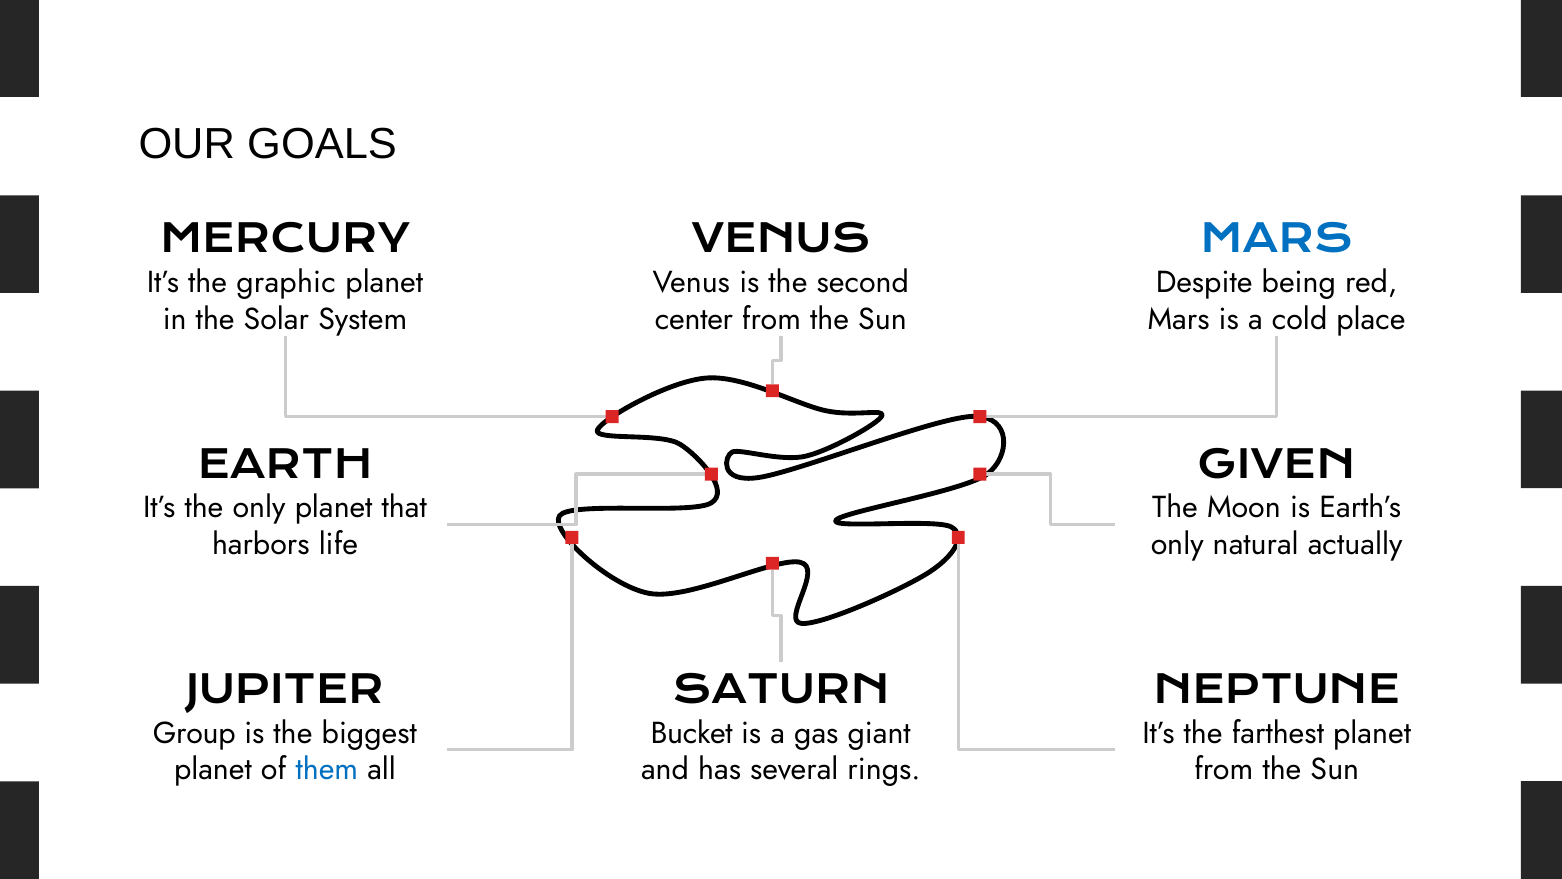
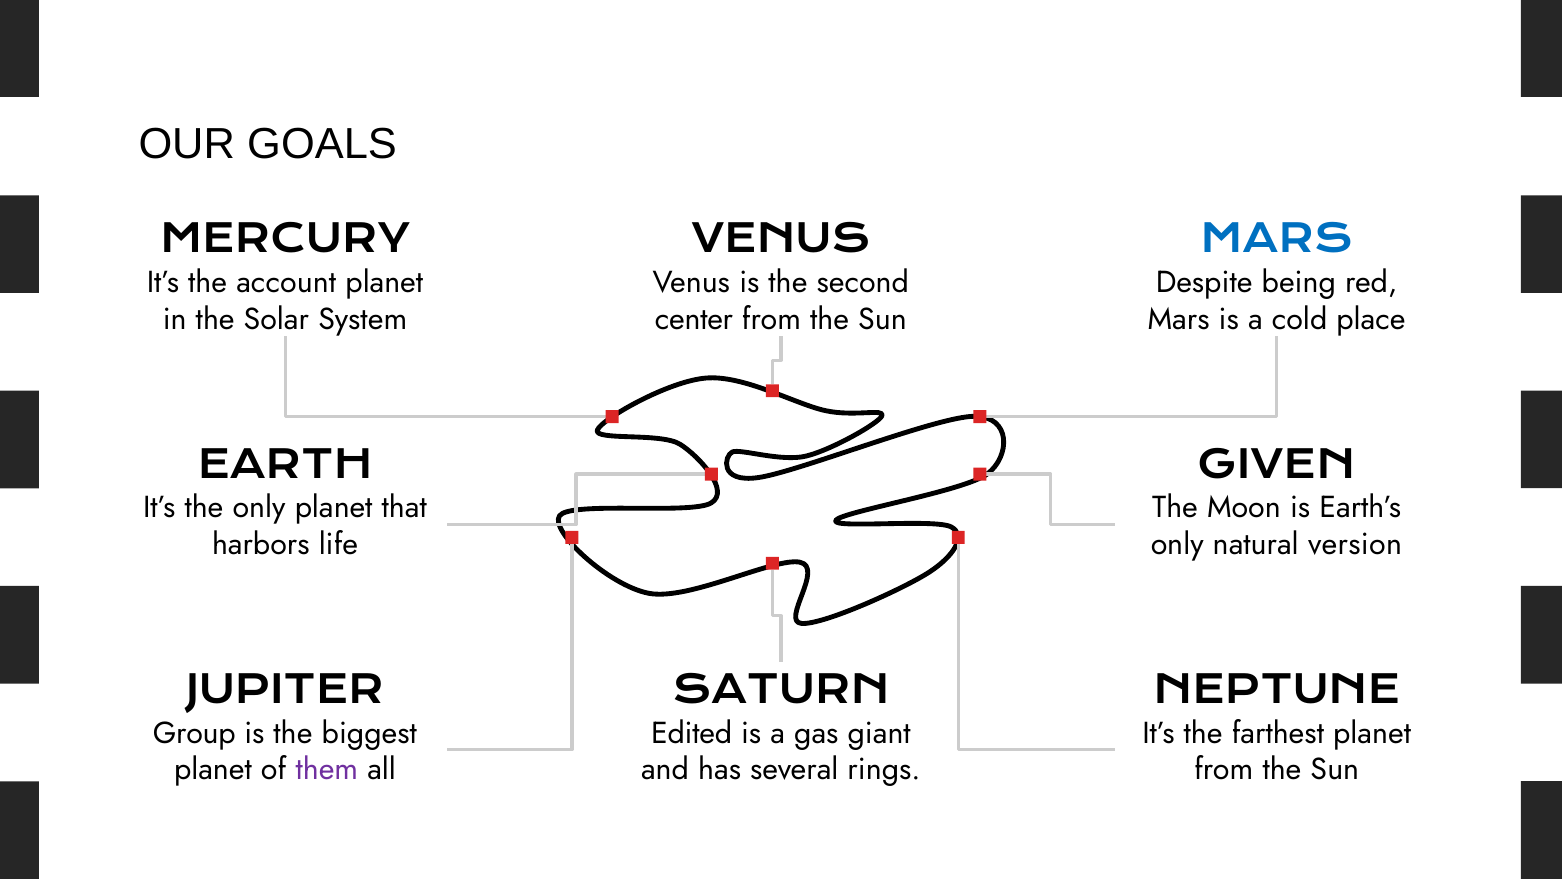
graphic: graphic -> account
actually: actually -> version
Bucket: Bucket -> Edited
them colour: blue -> purple
